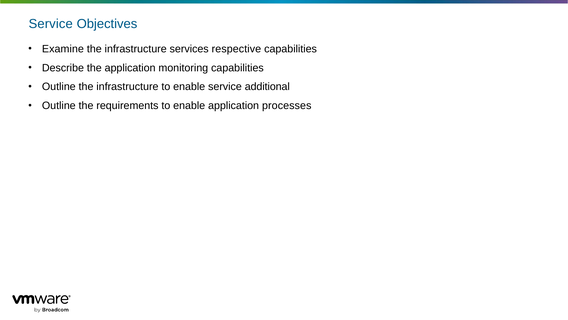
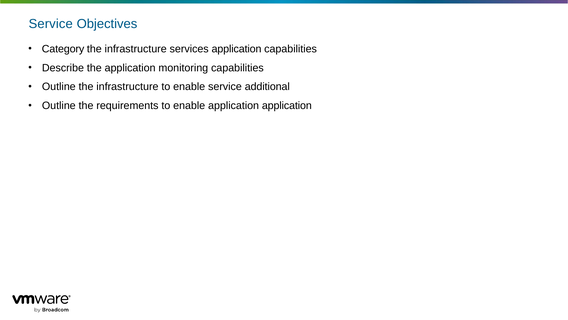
Examine: Examine -> Category
services respective: respective -> application
application processes: processes -> application
